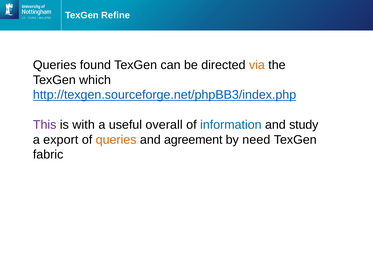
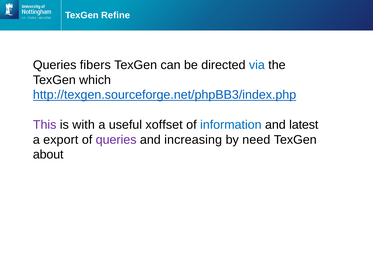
found: found -> fibers
via colour: orange -> blue
overall: overall -> xoffset
study: study -> latest
queries at (116, 140) colour: orange -> purple
agreement: agreement -> increasing
fabric: fabric -> about
